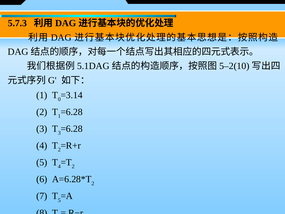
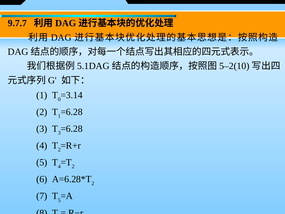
5.7.3: 5.7.3 -> 9.7.7
